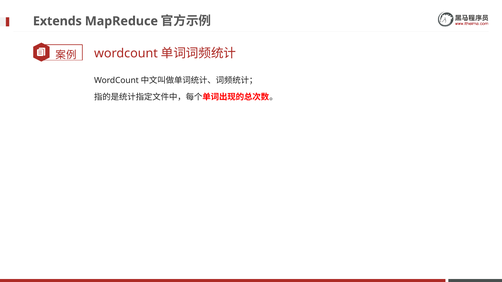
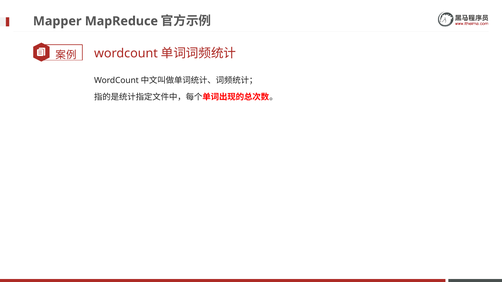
Extends: Extends -> Mapper
